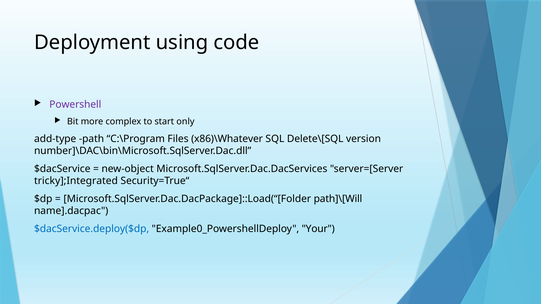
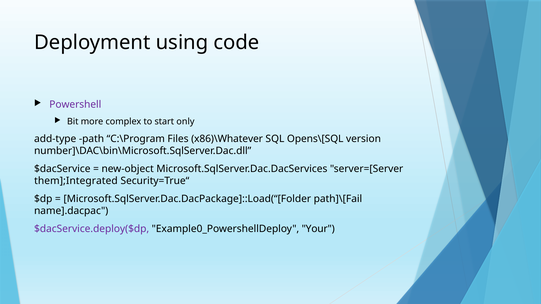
Delete\[SQL: Delete\[SQL -> Opens\[SQL
tricky];Integrated: tricky];Integrated -> them];Integrated
path]\[Will: path]\[Will -> path]\[Fail
$dacService.deploy($dp colour: blue -> purple
